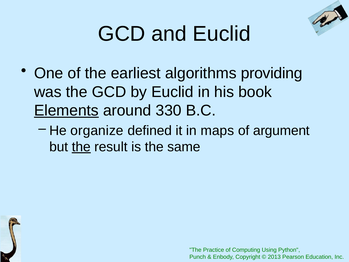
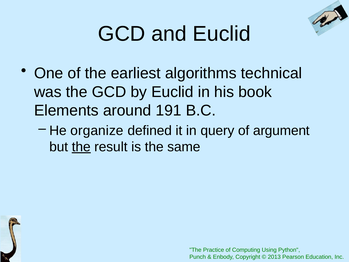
providing: providing -> technical
Elements underline: present -> none
330: 330 -> 191
maps: maps -> query
